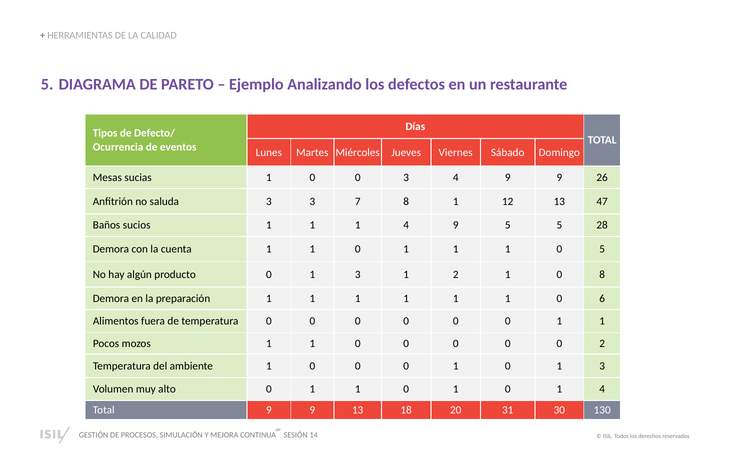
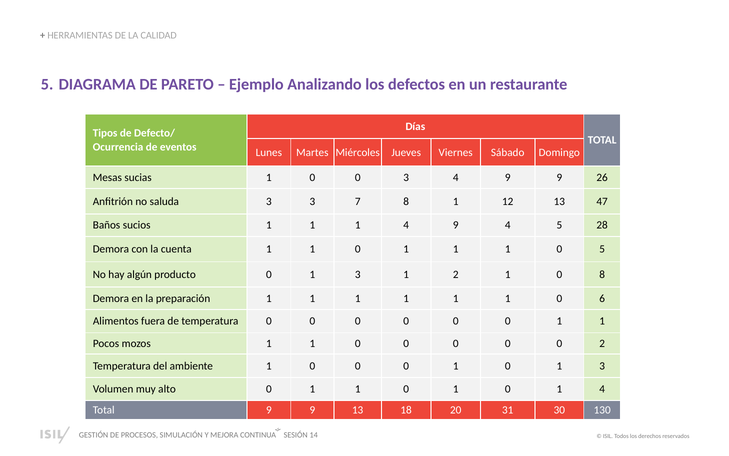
9 5: 5 -> 4
